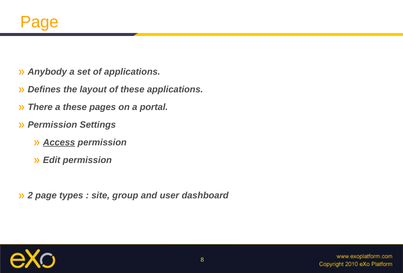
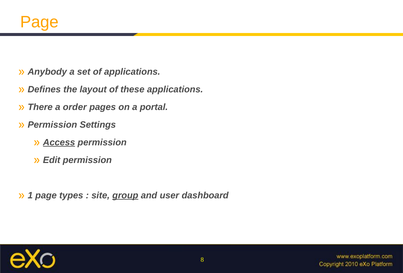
a these: these -> order
2: 2 -> 1
group underline: none -> present
